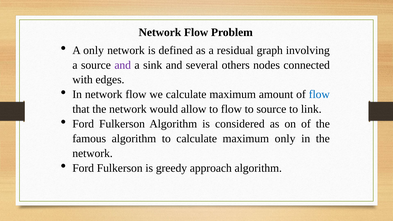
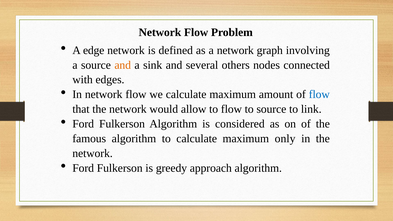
A only: only -> edge
a residual: residual -> network
and at (123, 65) colour: purple -> orange
